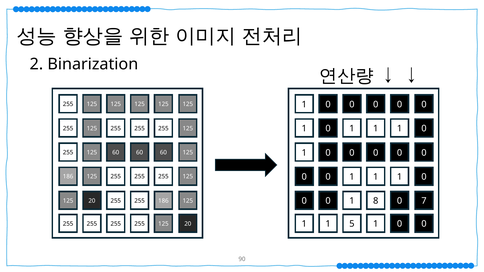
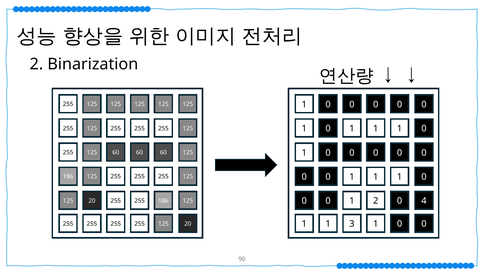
1 8: 8 -> 2
7: 7 -> 4
5: 5 -> 3
